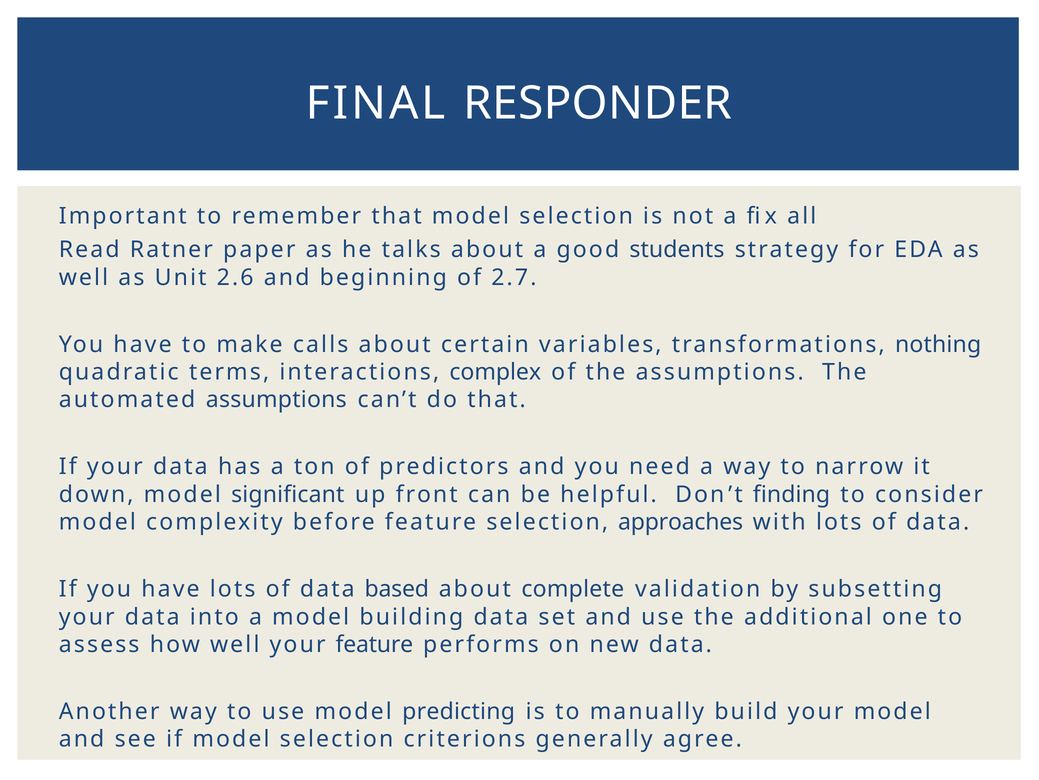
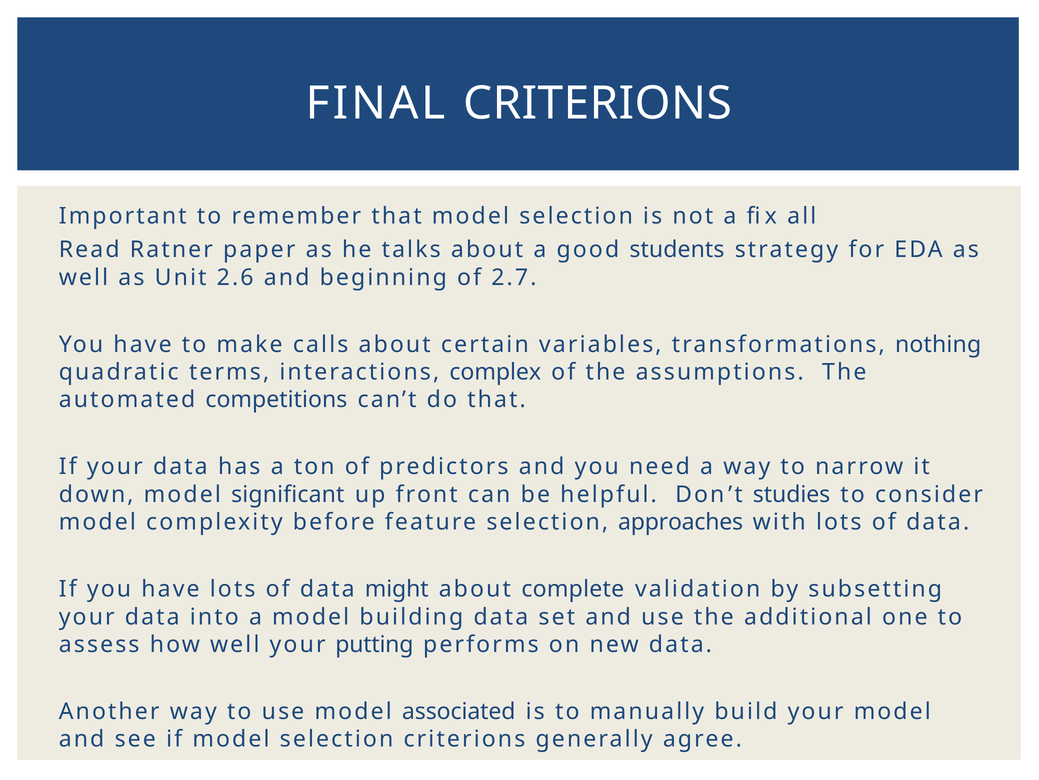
FINAL RESPONDER: RESPONDER -> CRITERIONS
automated assumptions: assumptions -> competitions
finding: finding -> studies
based: based -> might
your feature: feature -> putting
predicting: predicting -> associated
